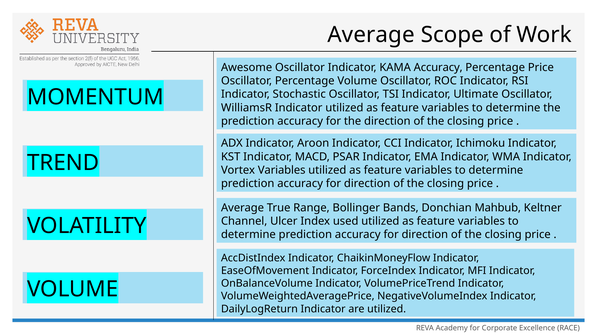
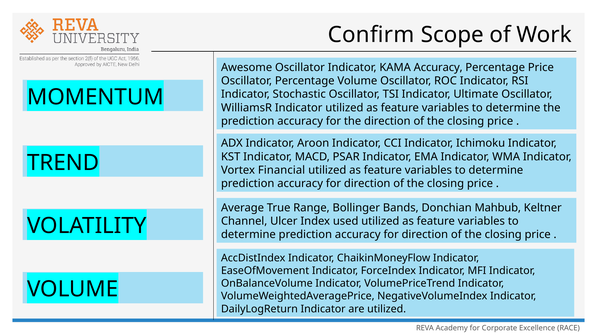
Average at (371, 35): Average -> Confirm
Vortex Variables: Variables -> Financial
